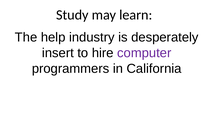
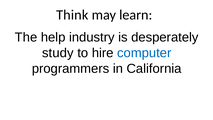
Study: Study -> Think
insert: insert -> study
computer colour: purple -> blue
